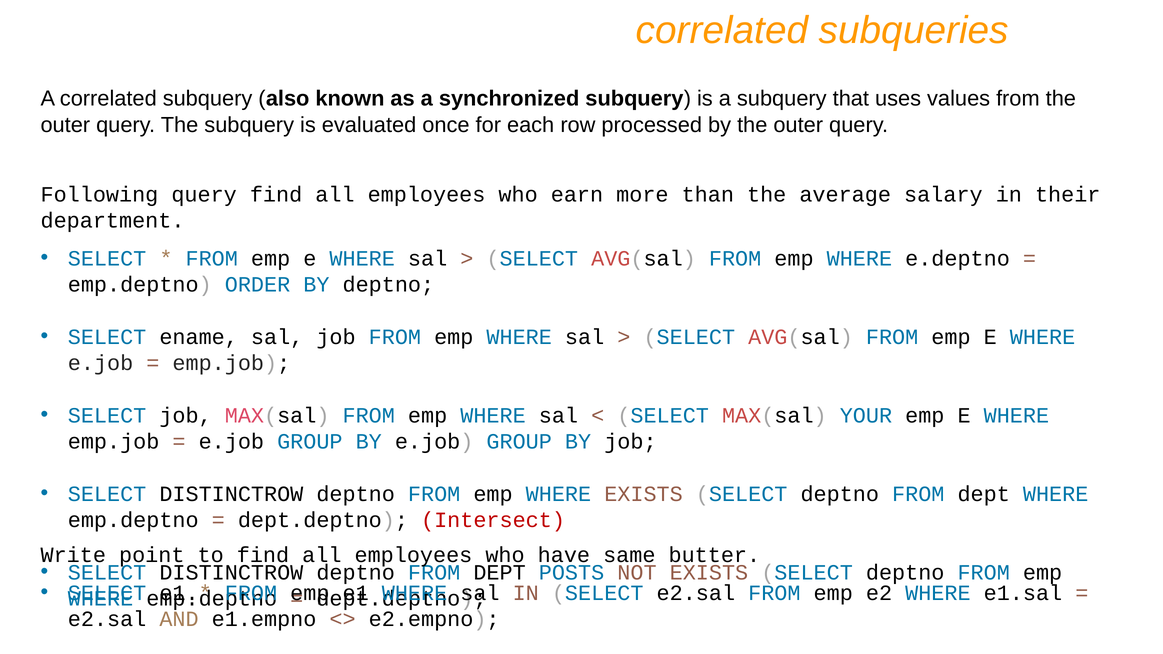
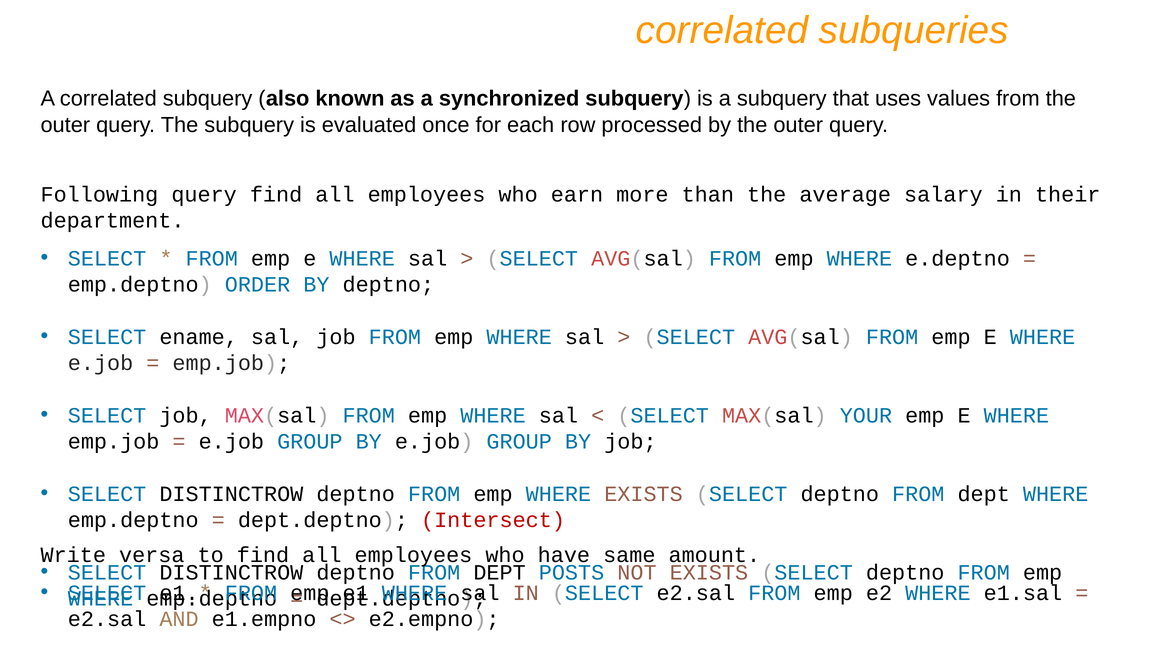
point: point -> versa
butter: butter -> amount
